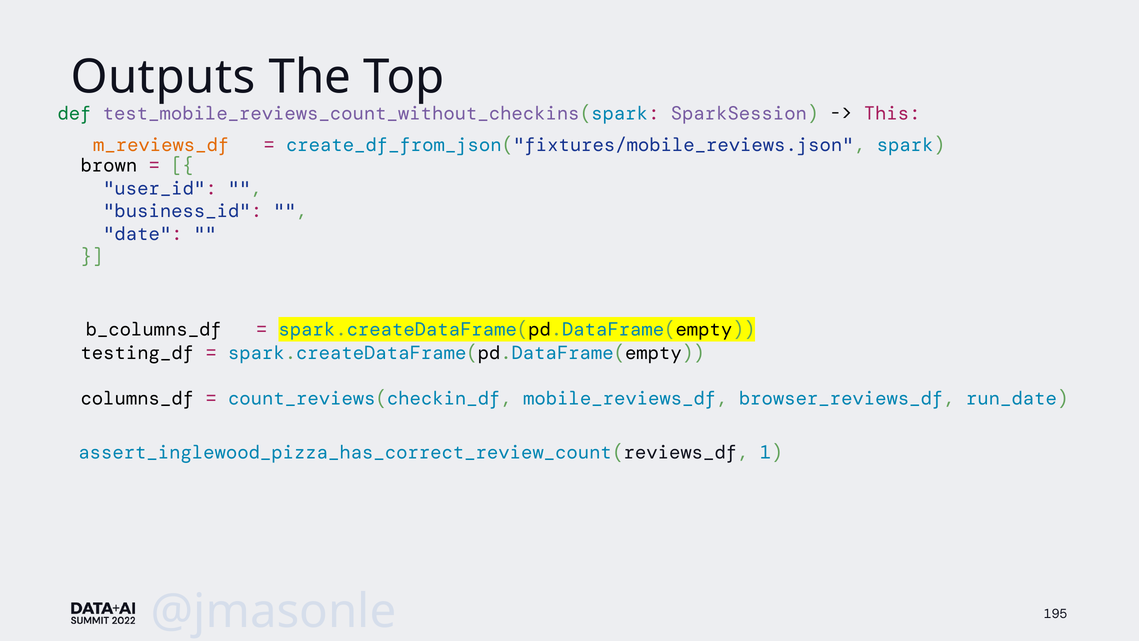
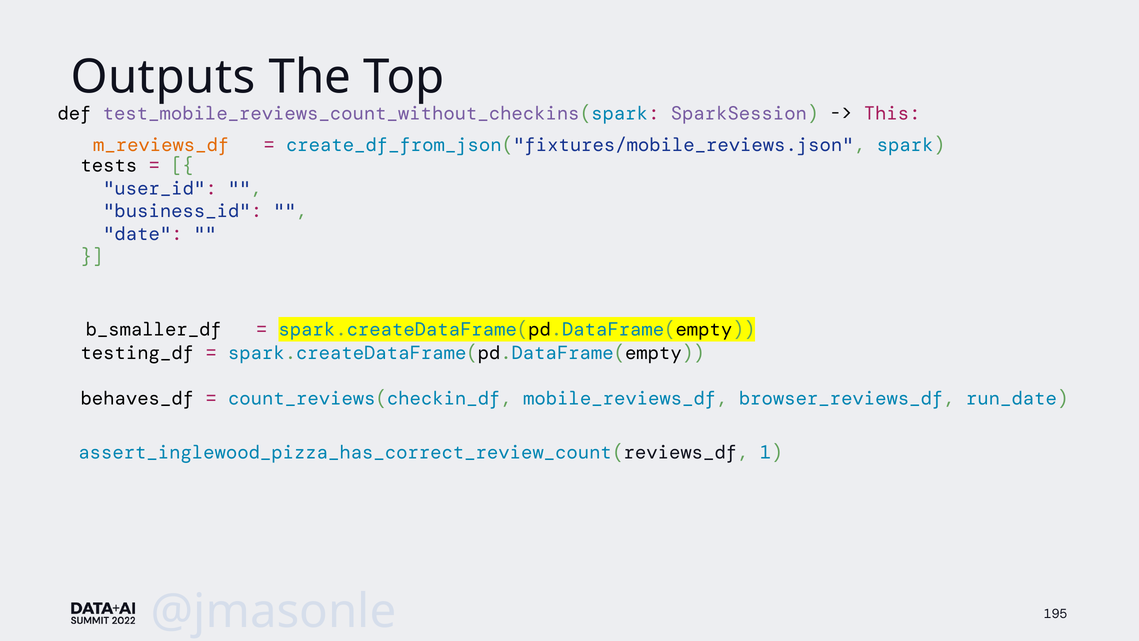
def colour: green -> black
brown: brown -> tests
b_columns_df: b_columns_df -> b_smaller_df
columns_df: columns_df -> behaves_df
